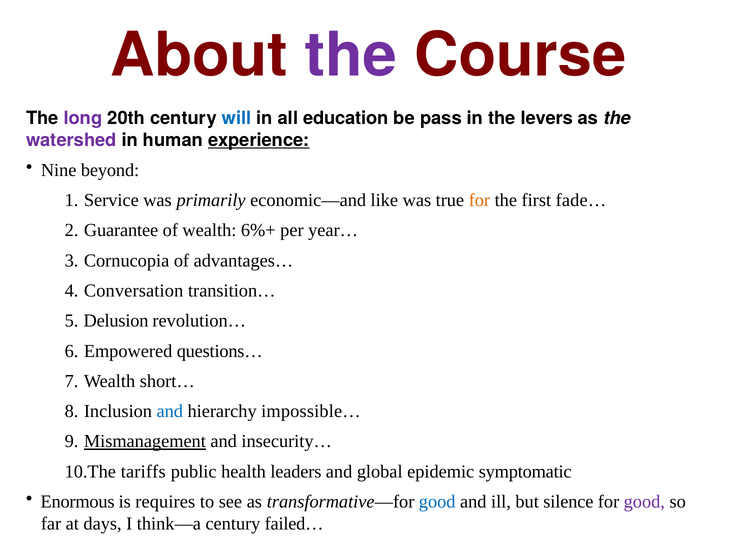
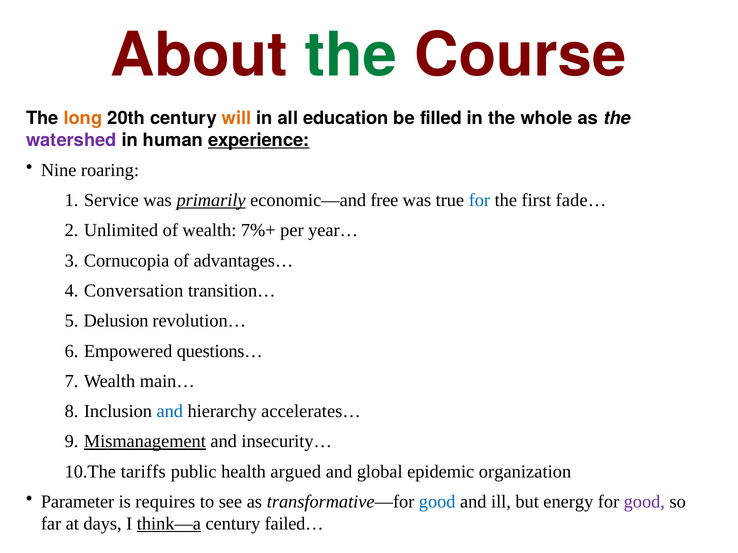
the at (351, 55) colour: purple -> green
long colour: purple -> orange
will colour: blue -> orange
pass: pass -> filled
levers: levers -> whole
beyond: beyond -> roaring
primarily underline: none -> present
like: like -> free
for at (479, 201) colour: orange -> blue
Guarantee: Guarantee -> Unlimited
6%+: 6%+ -> 7%+
short…: short… -> main…
impossible…: impossible… -> accelerates…
leaders: leaders -> argued
symptomatic: symptomatic -> organization
Enormous: Enormous -> Parameter
silence: silence -> energy
think—a underline: none -> present
